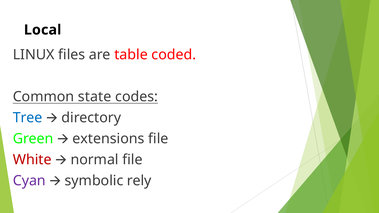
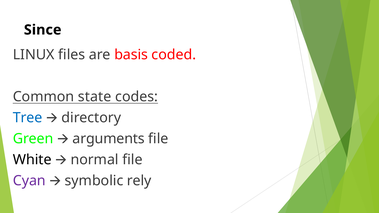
Local: Local -> Since
table: table -> basis
extensions: extensions -> arguments
White colour: red -> black
